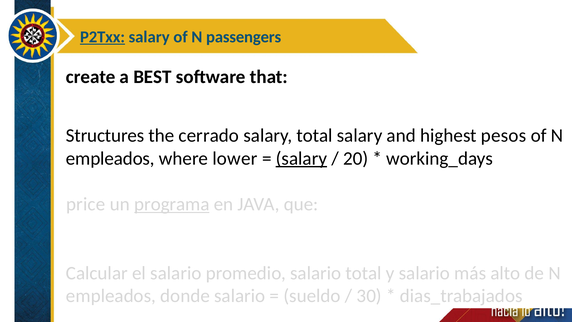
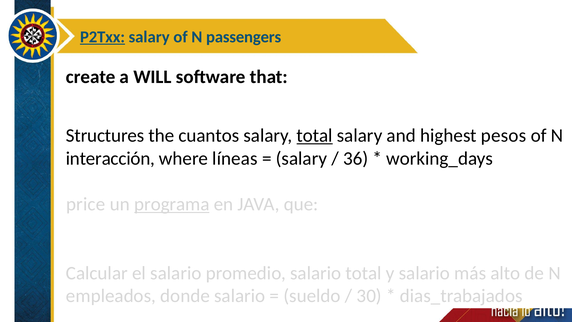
BEST: BEST -> WILL
cerrado: cerrado -> cuantos
total at (315, 136) underline: none -> present
empleados at (110, 158): empleados -> interacción
lower: lower -> líneas
salary at (301, 158) underline: present -> none
20: 20 -> 36
